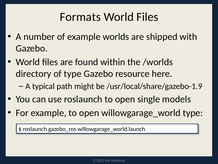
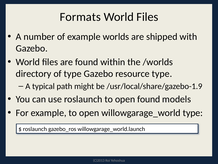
resource here: here -> type
open single: single -> found
